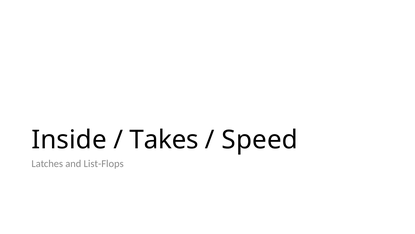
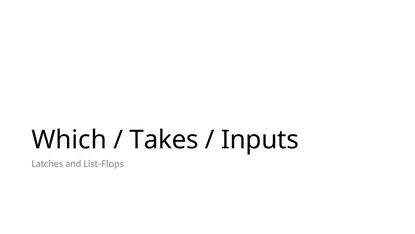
Inside: Inside -> Which
Speed: Speed -> Inputs
